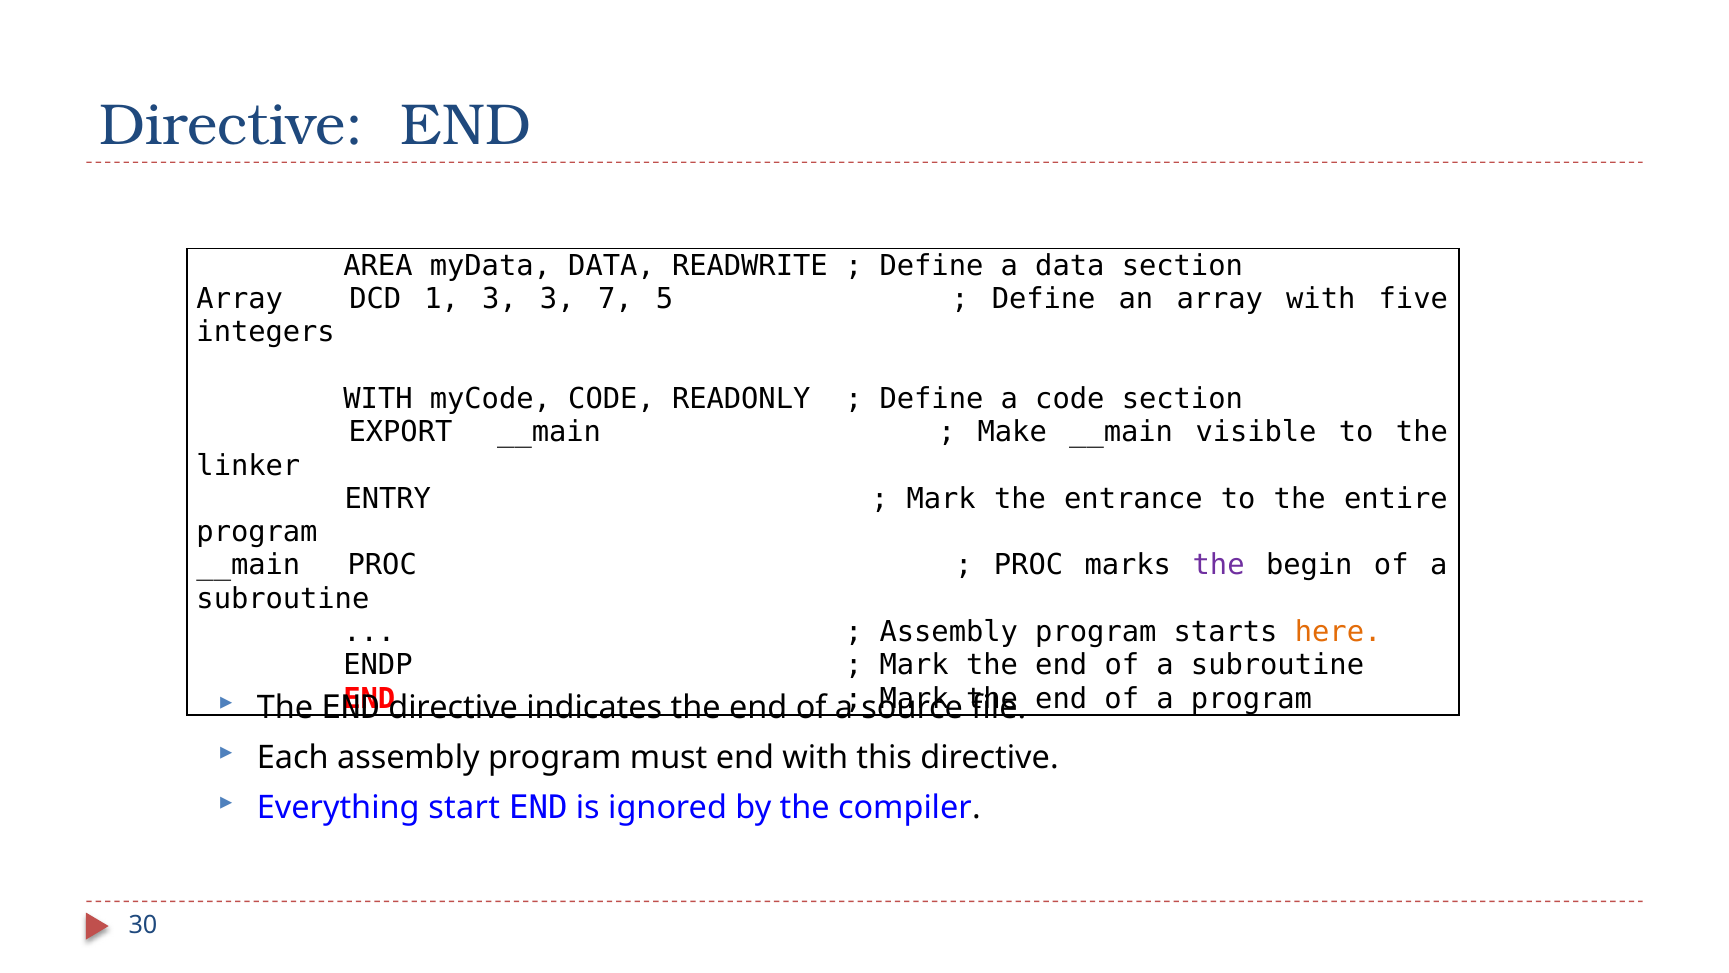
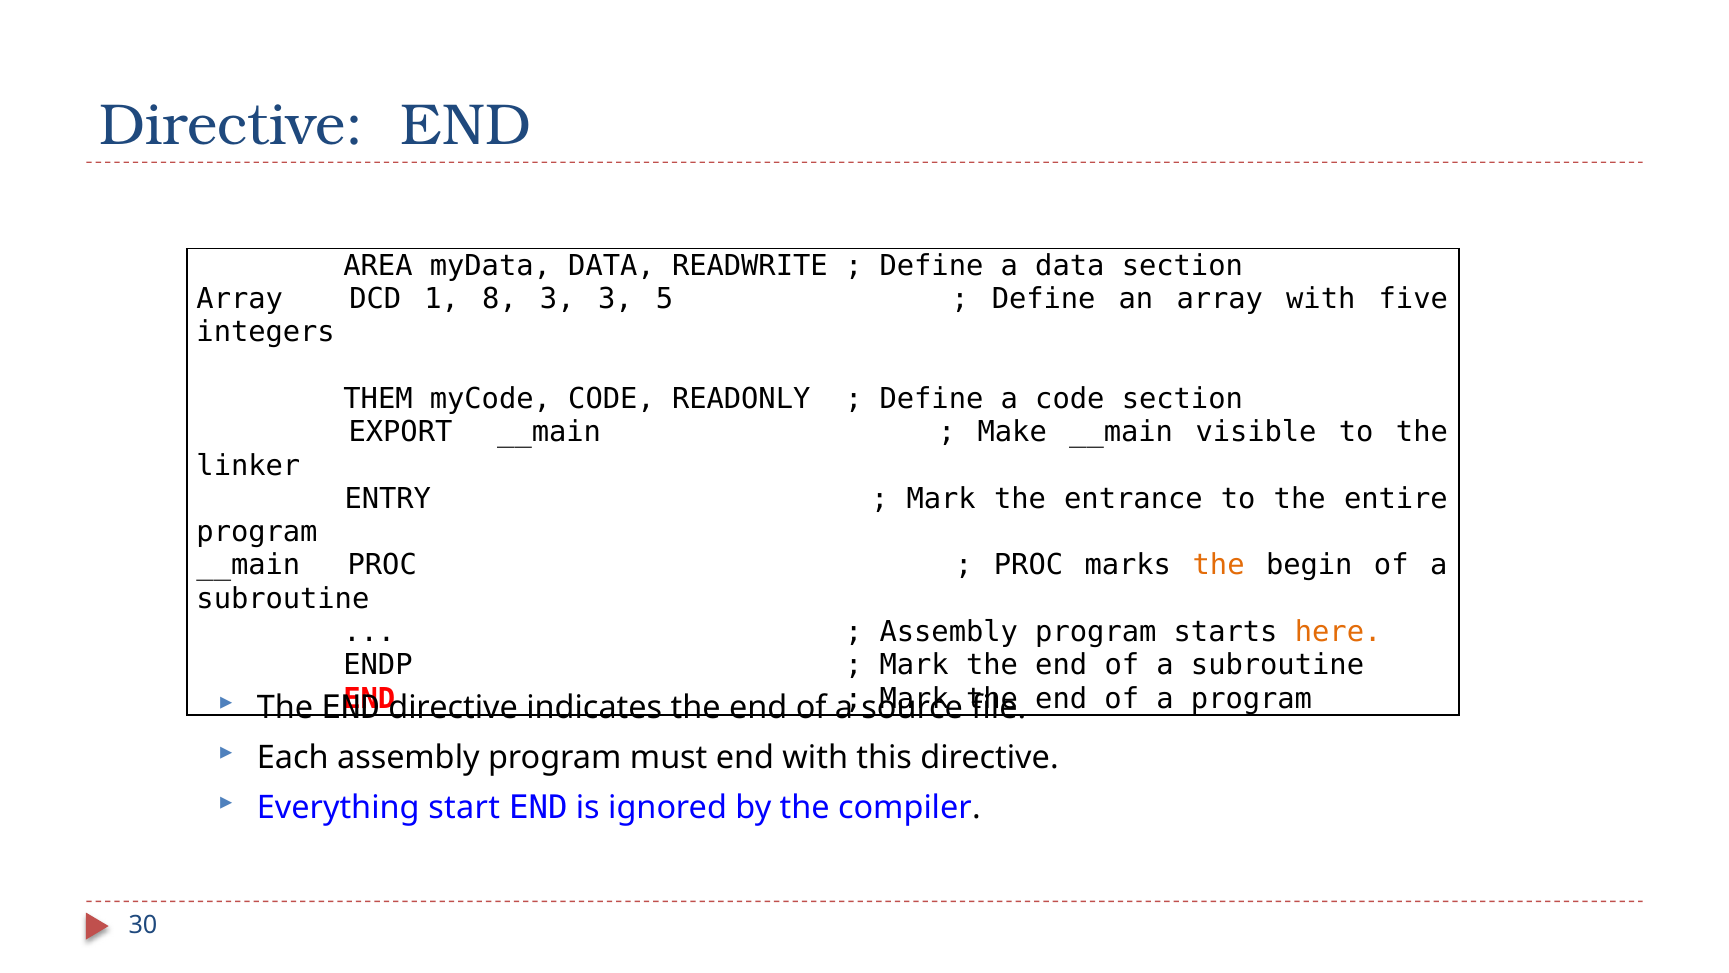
1 3: 3 -> 8
3 7: 7 -> 3
WITH at (378, 399): WITH -> THEM
the at (1219, 565) colour: purple -> orange
